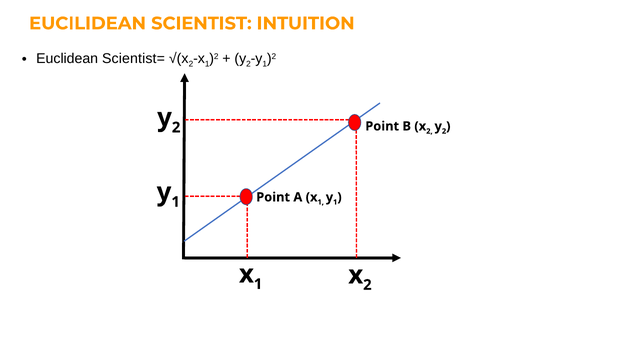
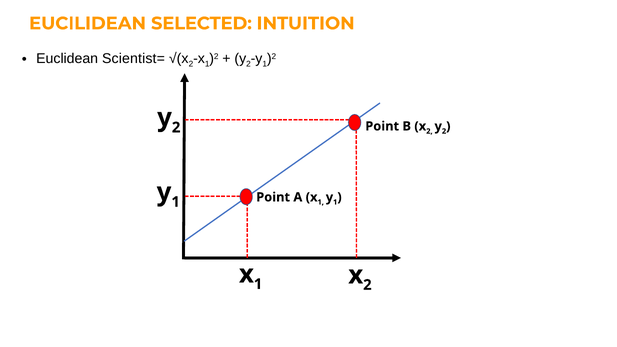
SCIENTIST: SCIENTIST -> SELECTED
